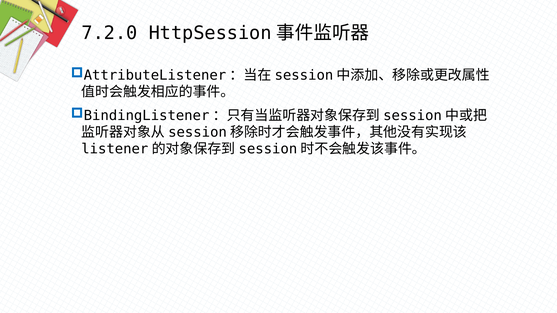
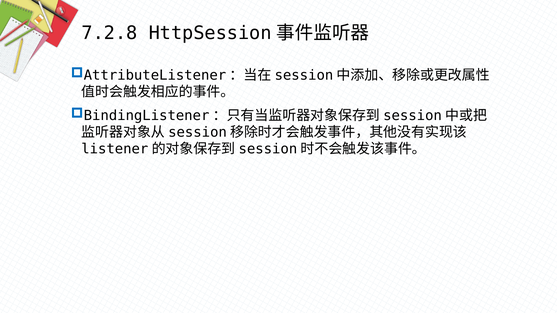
7.2.0: 7.2.0 -> 7.2.8
